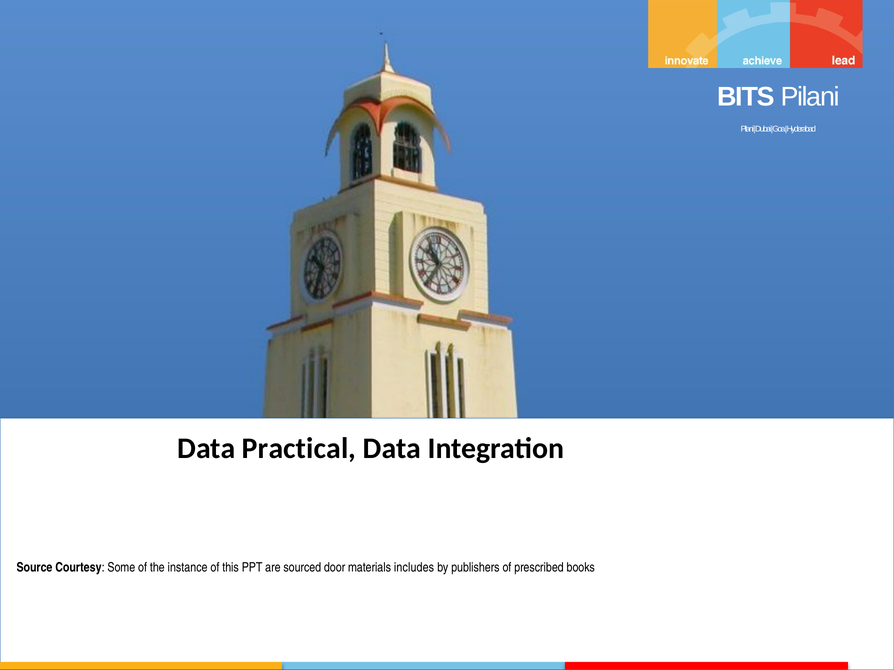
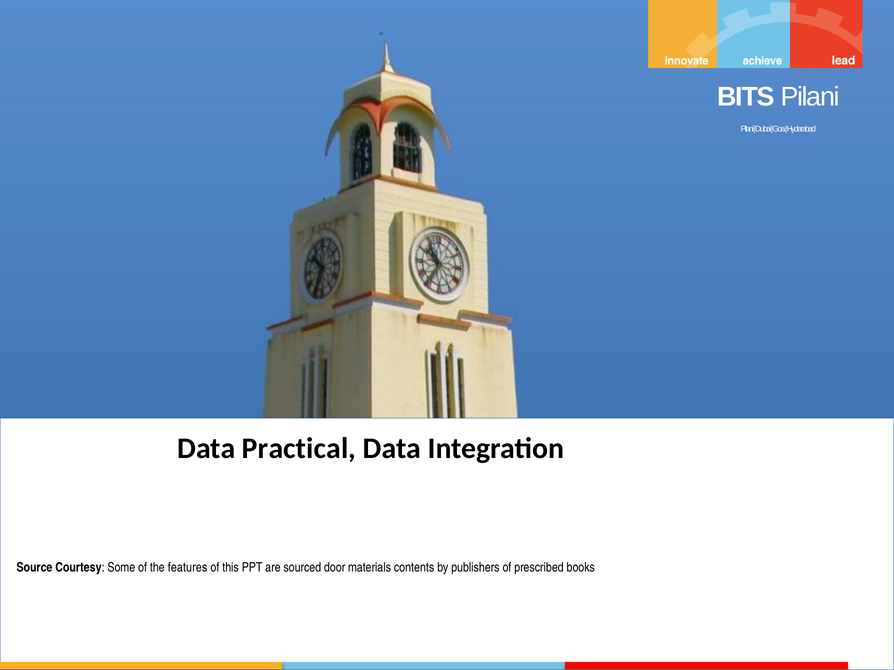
instance: instance -> features
includes: includes -> contents
